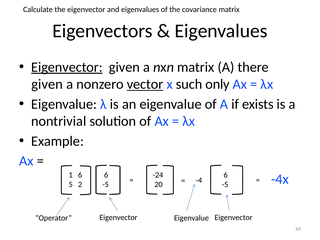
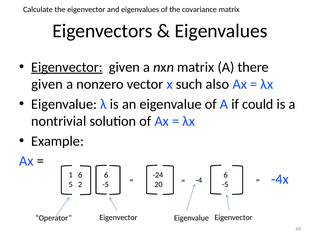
vector underline: present -> none
only: only -> also
exists: exists -> could
